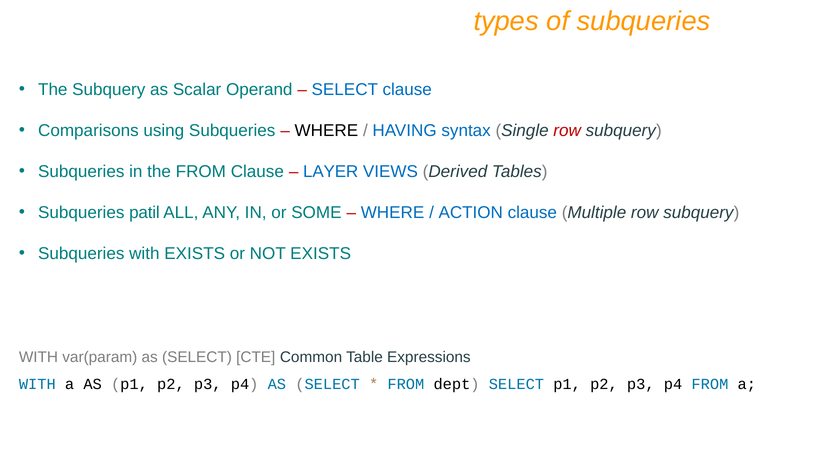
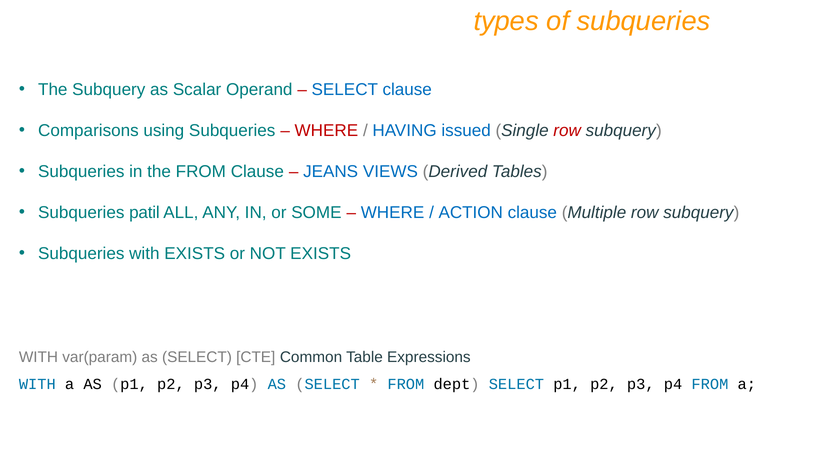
WHERE at (326, 130) colour: black -> red
syntax: syntax -> issued
LAYER: LAYER -> JEANS
